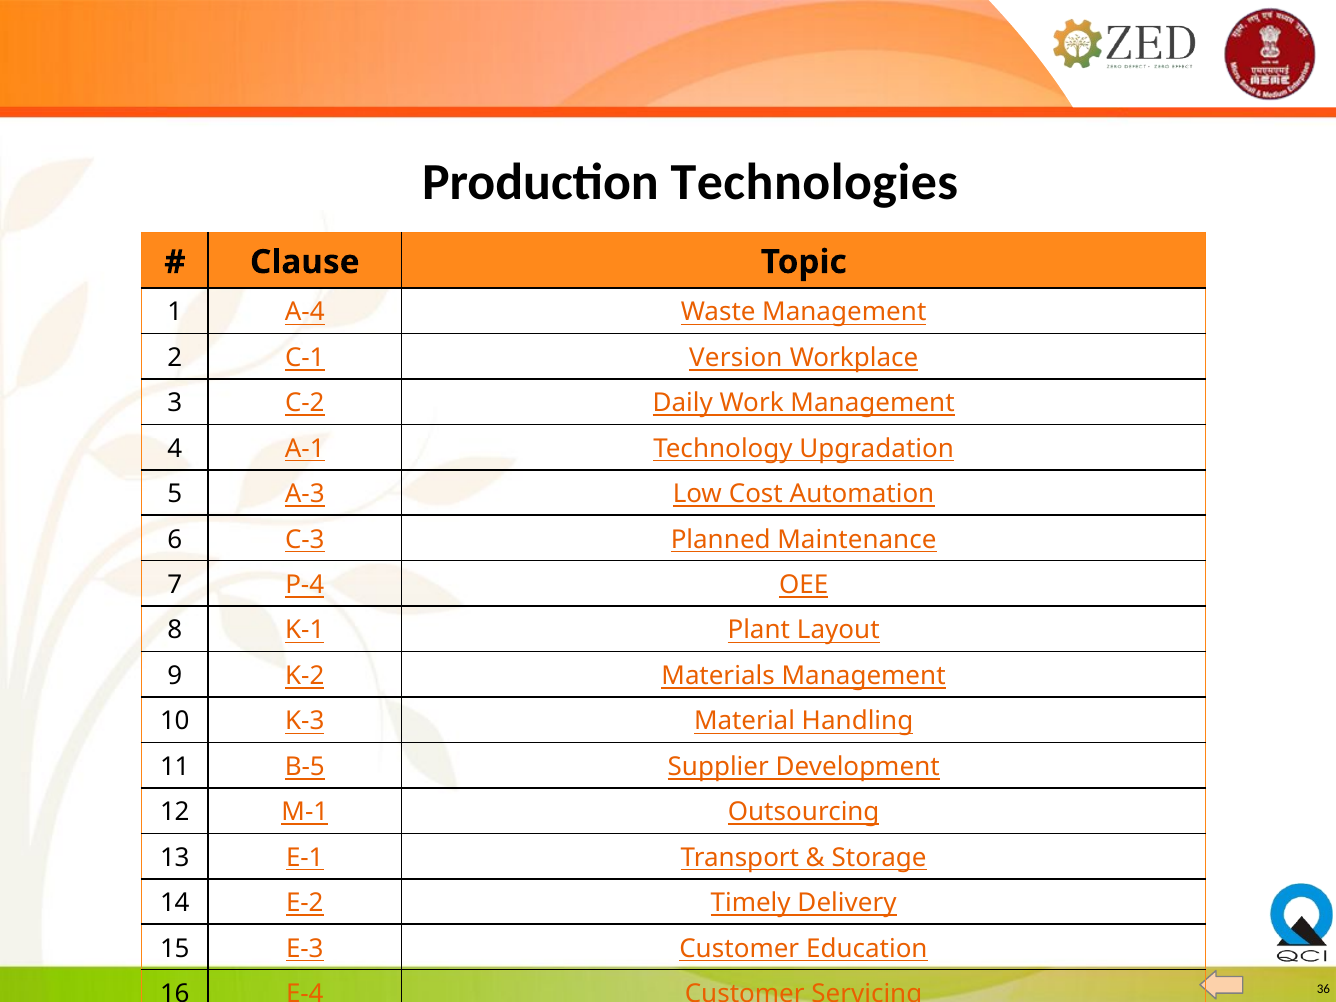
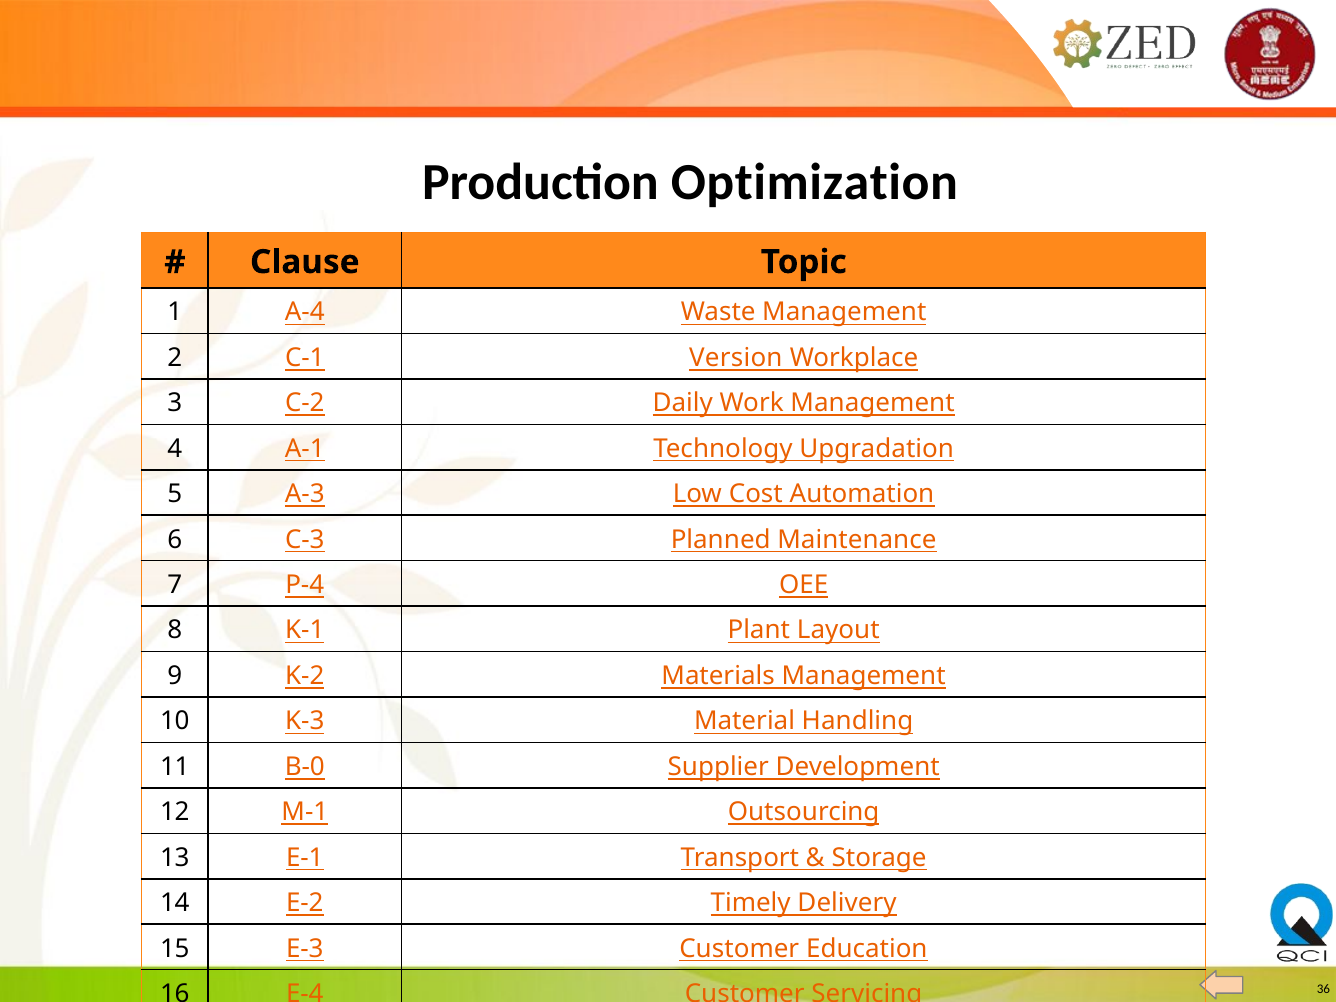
Technologies: Technologies -> Optimization
B-5: B-5 -> B-0
